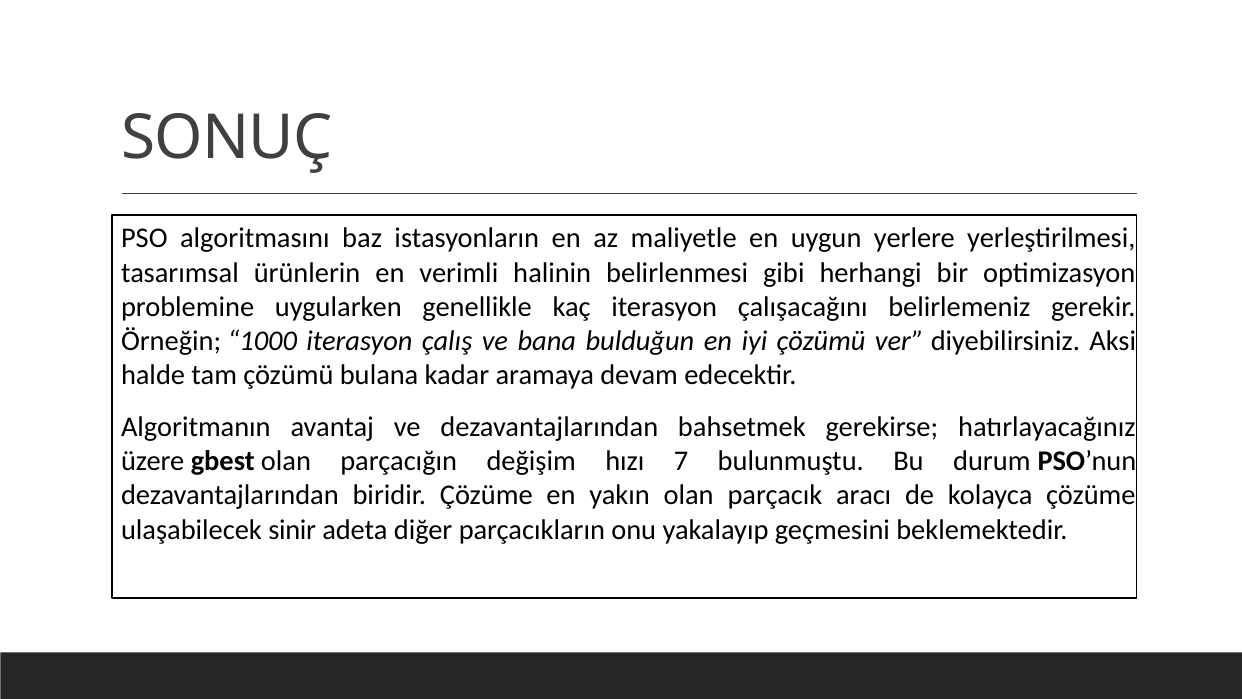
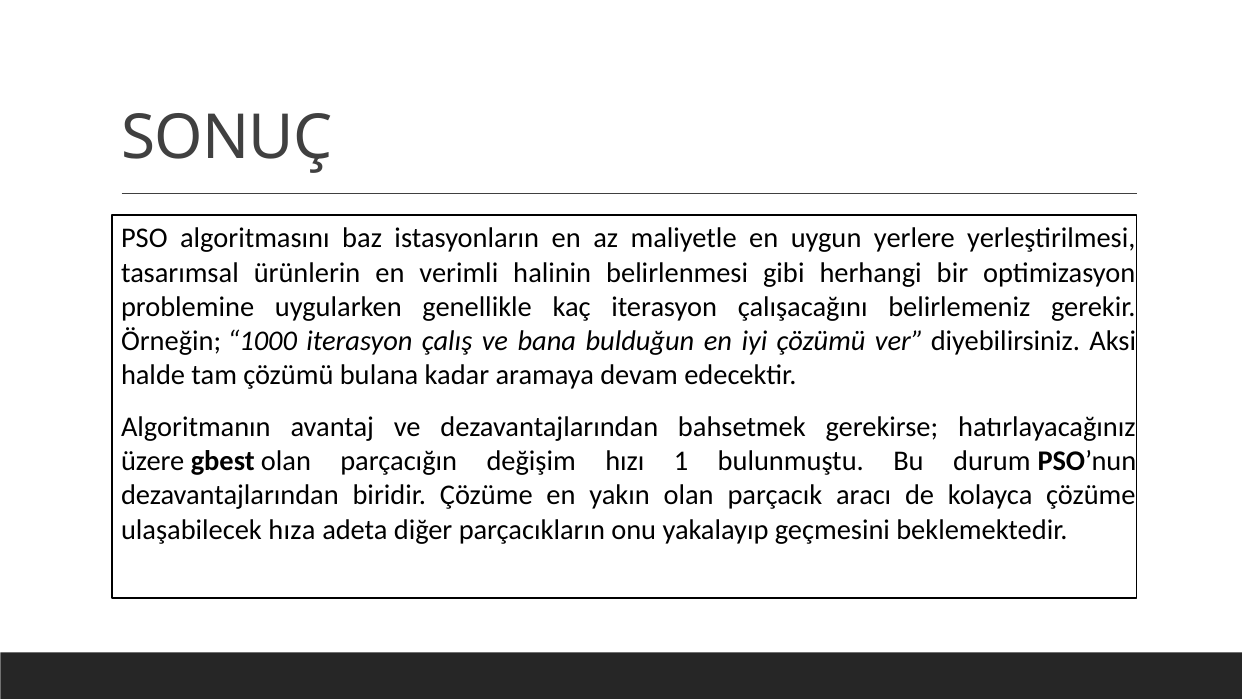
7: 7 -> 1
sinir: sinir -> hıza
